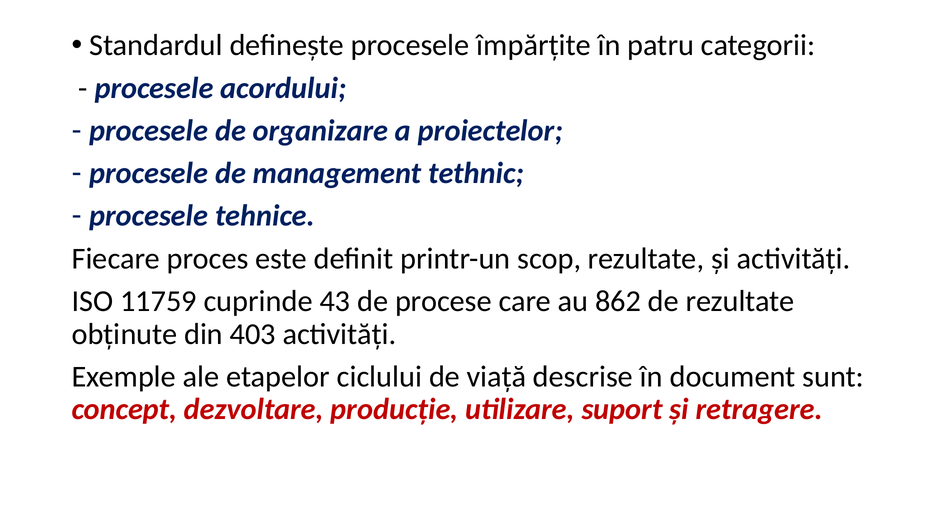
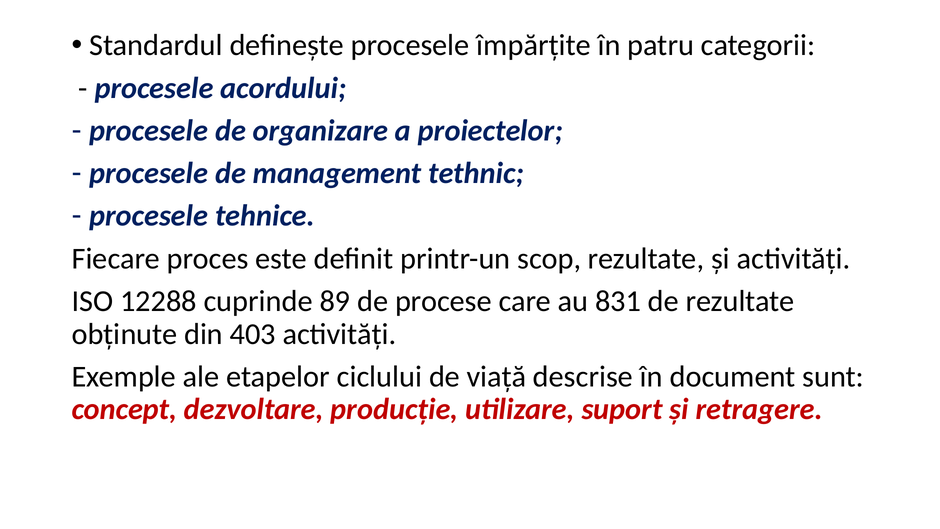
11759: 11759 -> 12288
43: 43 -> 89
862: 862 -> 831
